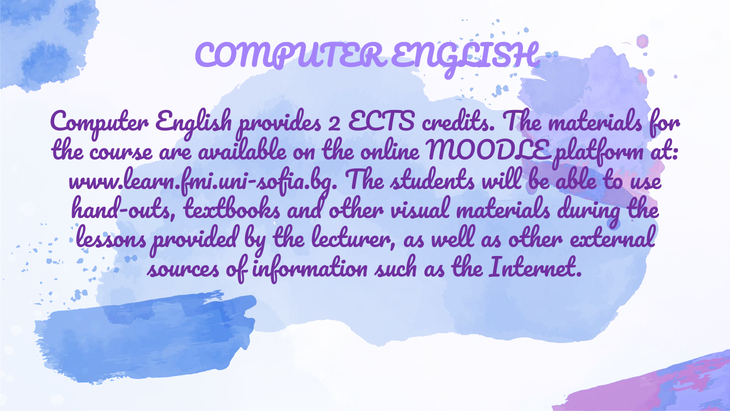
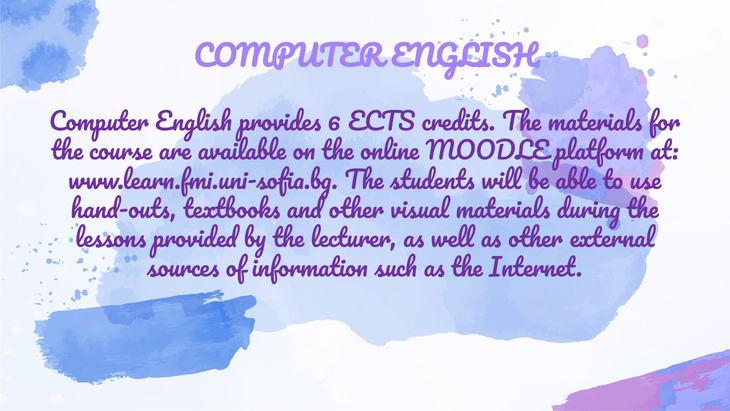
2: 2 -> 6
